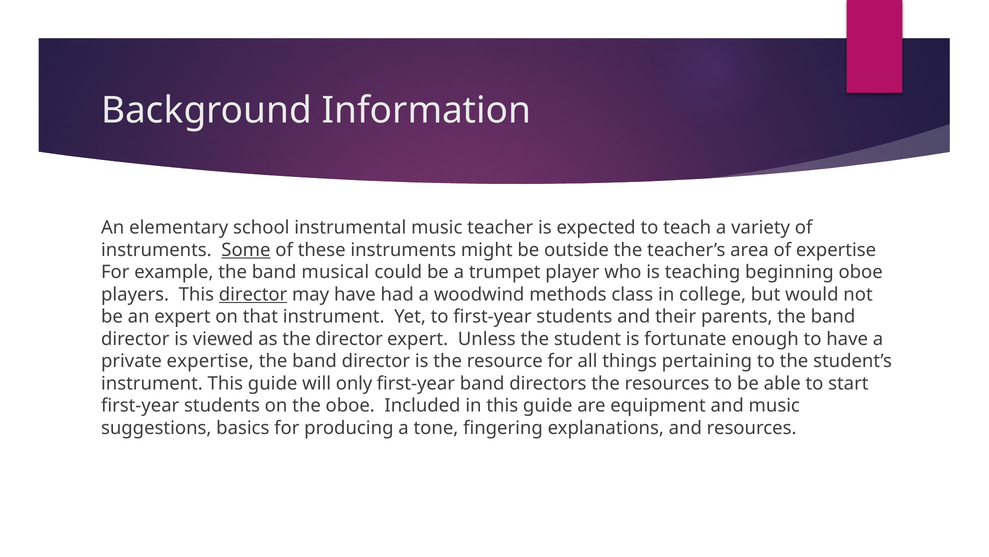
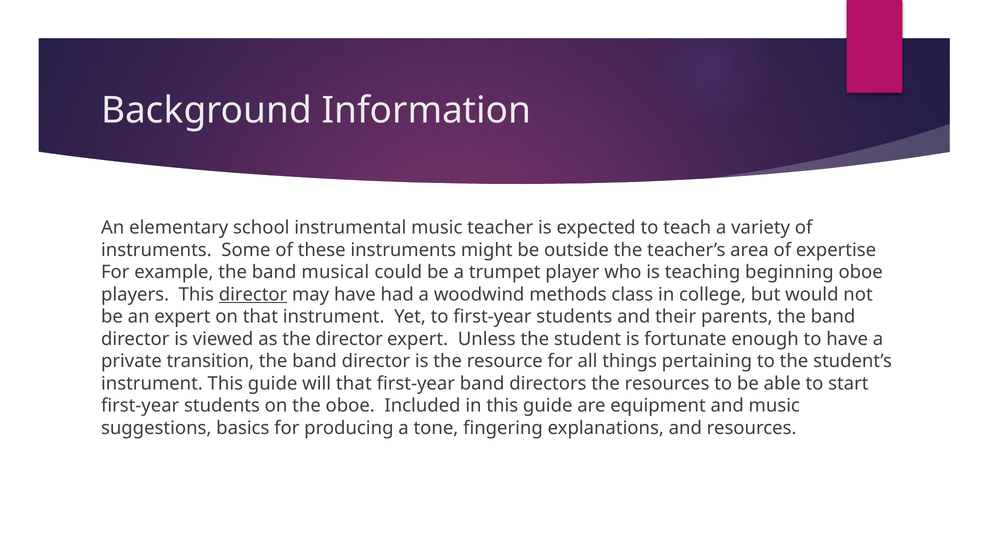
Some underline: present -> none
private expertise: expertise -> transition
will only: only -> that
